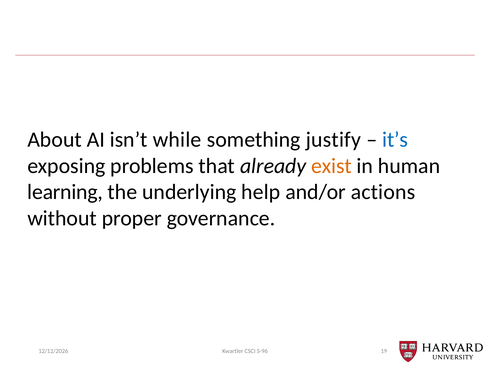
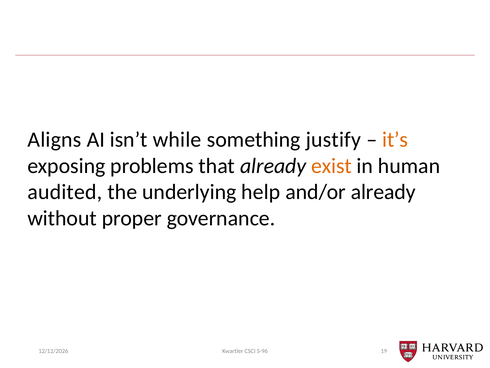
About: About -> Aligns
it’s colour: blue -> orange
learning: learning -> audited
and/or actions: actions -> already
